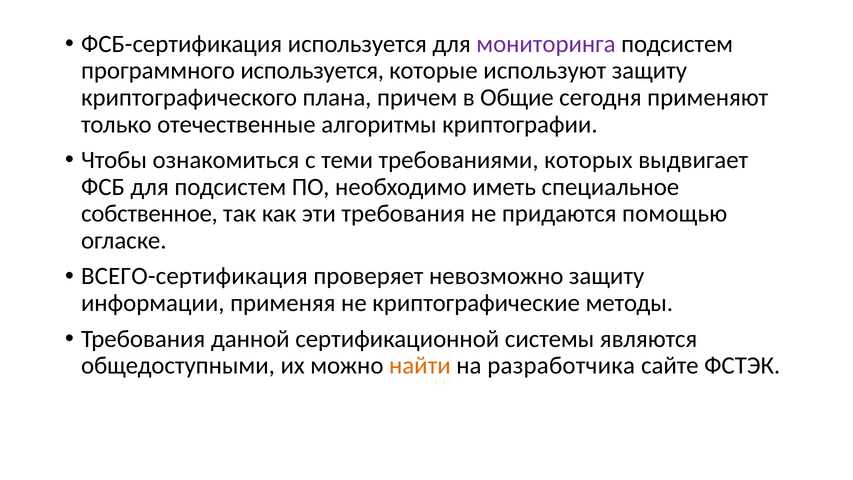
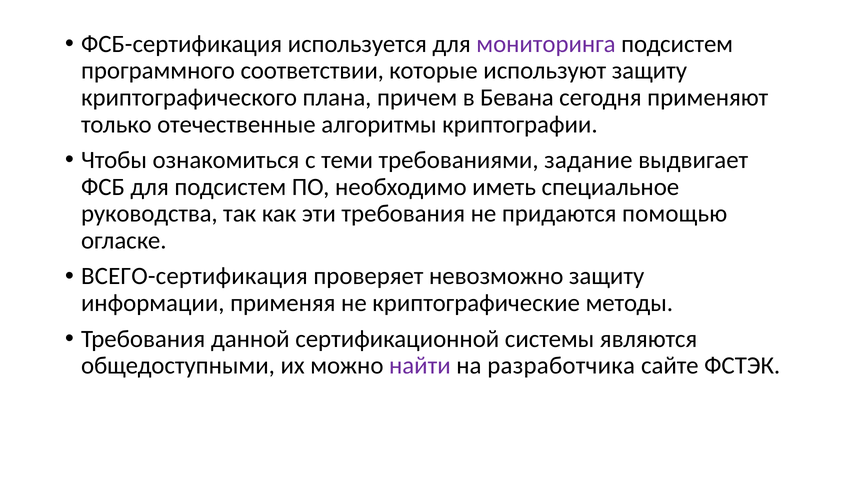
программного используется: используется -> соответствии
Общие: Общие -> Бевана
которых: которых -> задание
собственное: собственное -> руководства
найти colour: orange -> purple
